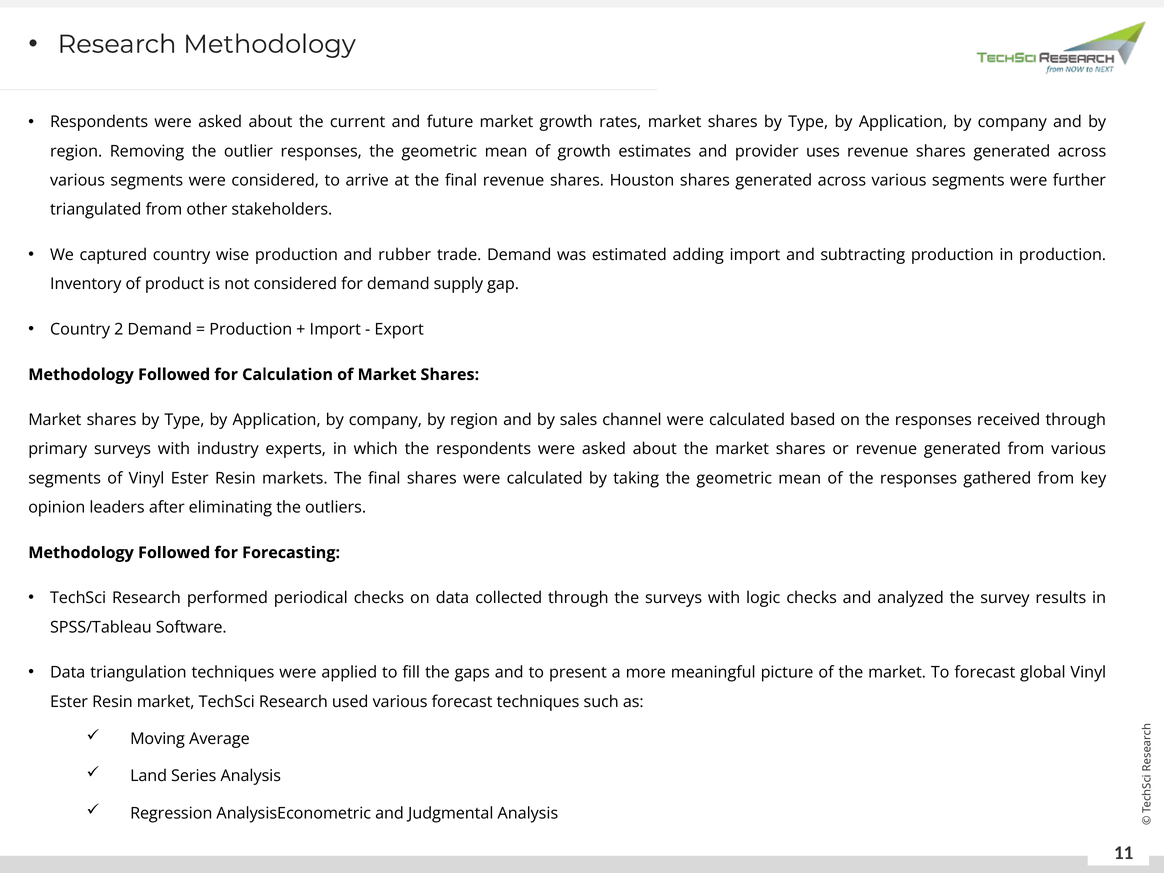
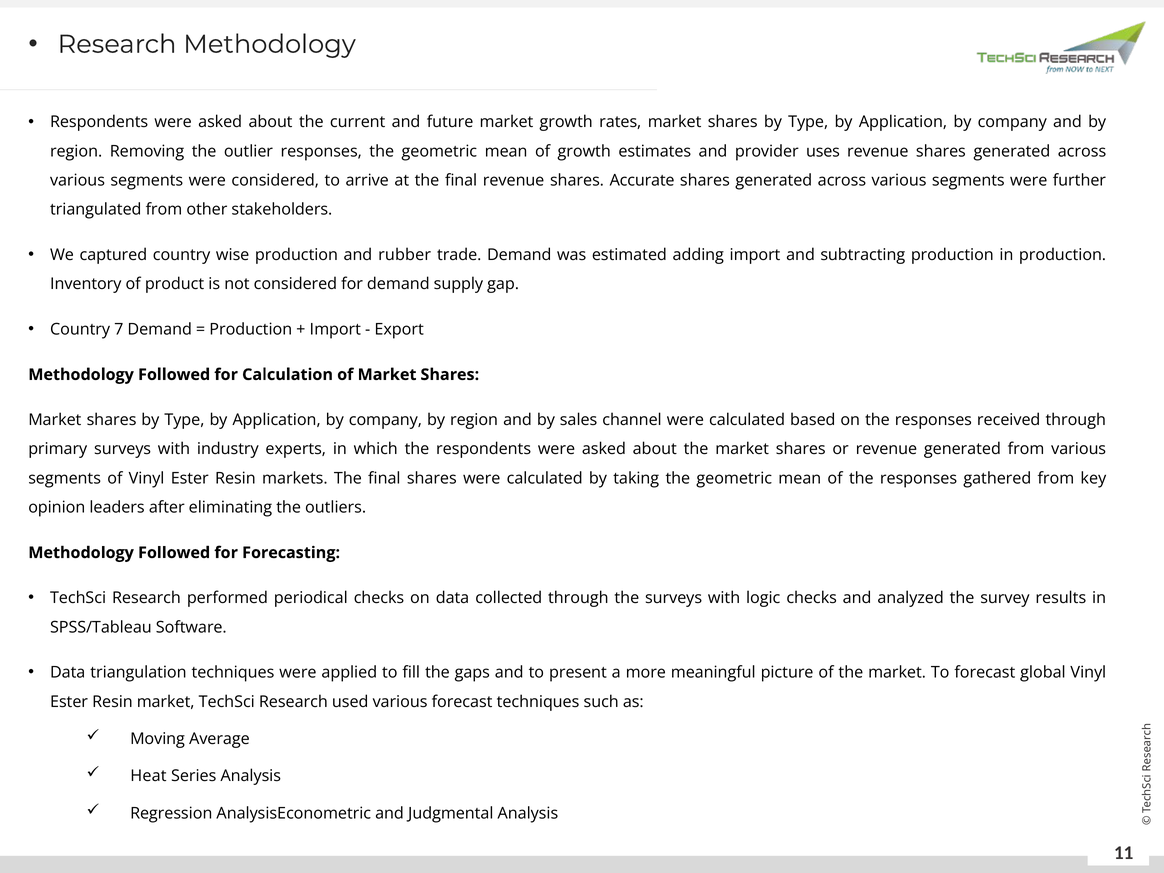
Houston: Houston -> Accurate
2: 2 -> 7
Land: Land -> Heat
